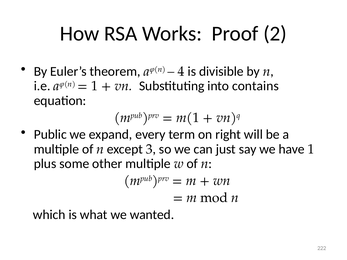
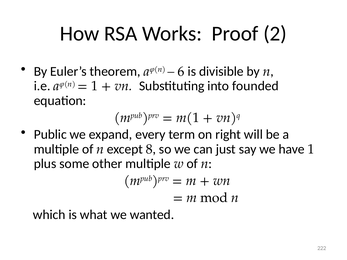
4: 4 -> 6
contains: contains -> founded
3: 3 -> 8
